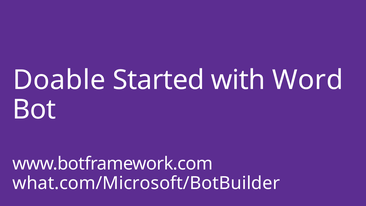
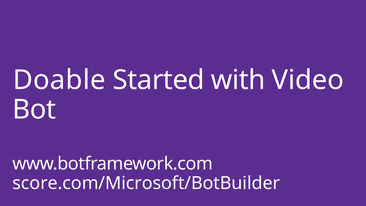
Word: Word -> Video
what.com/Microsoft/BotBuilder: what.com/Microsoft/BotBuilder -> score.com/Microsoft/BotBuilder
